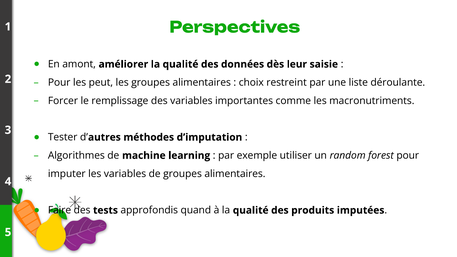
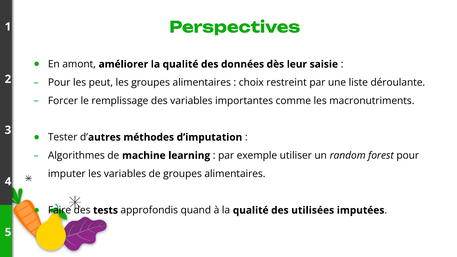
produits: produits -> utilisées
